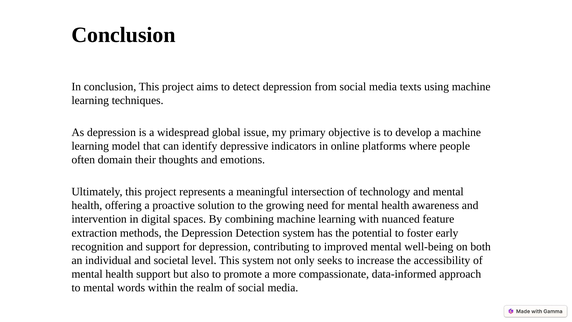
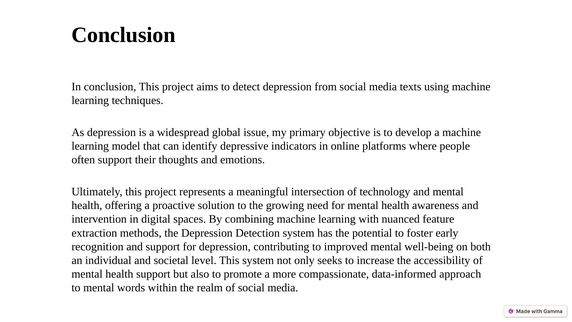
often domain: domain -> support
